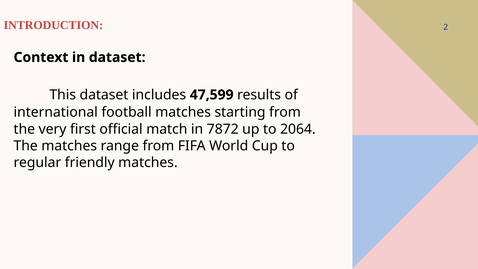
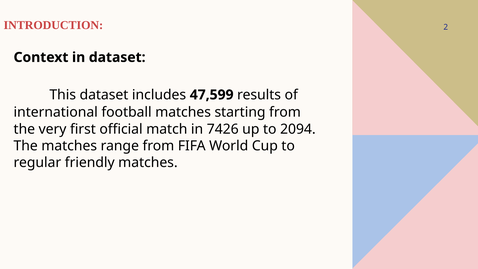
7872: 7872 -> 7426
2064: 2064 -> 2094
